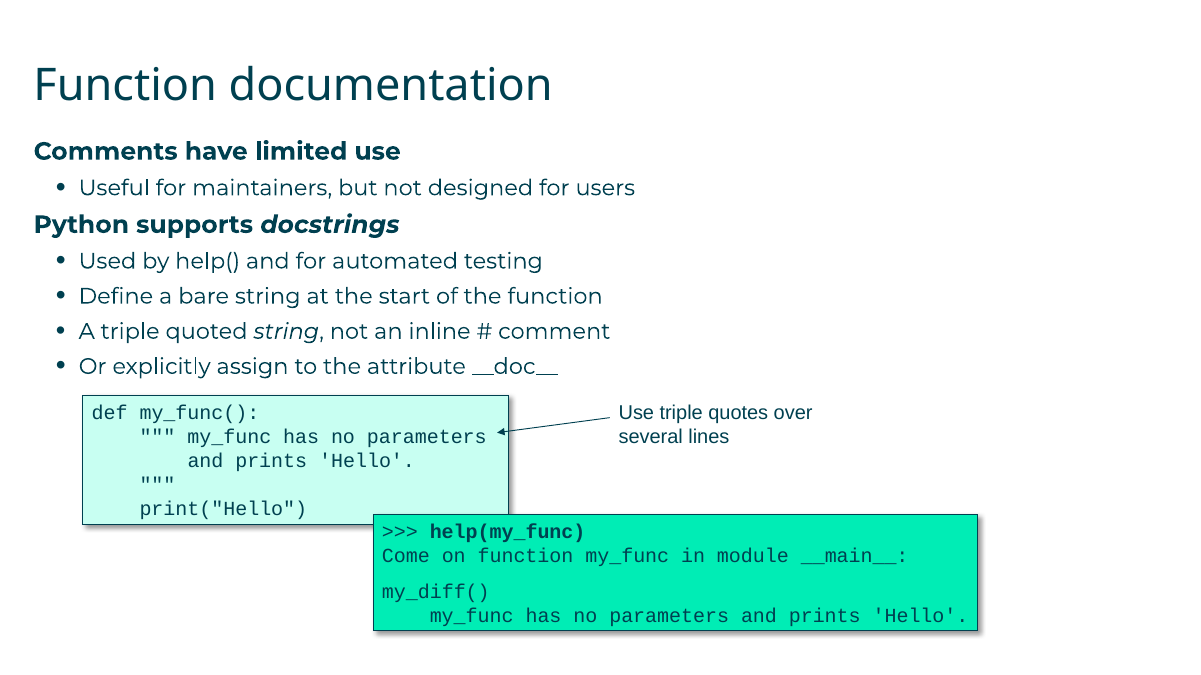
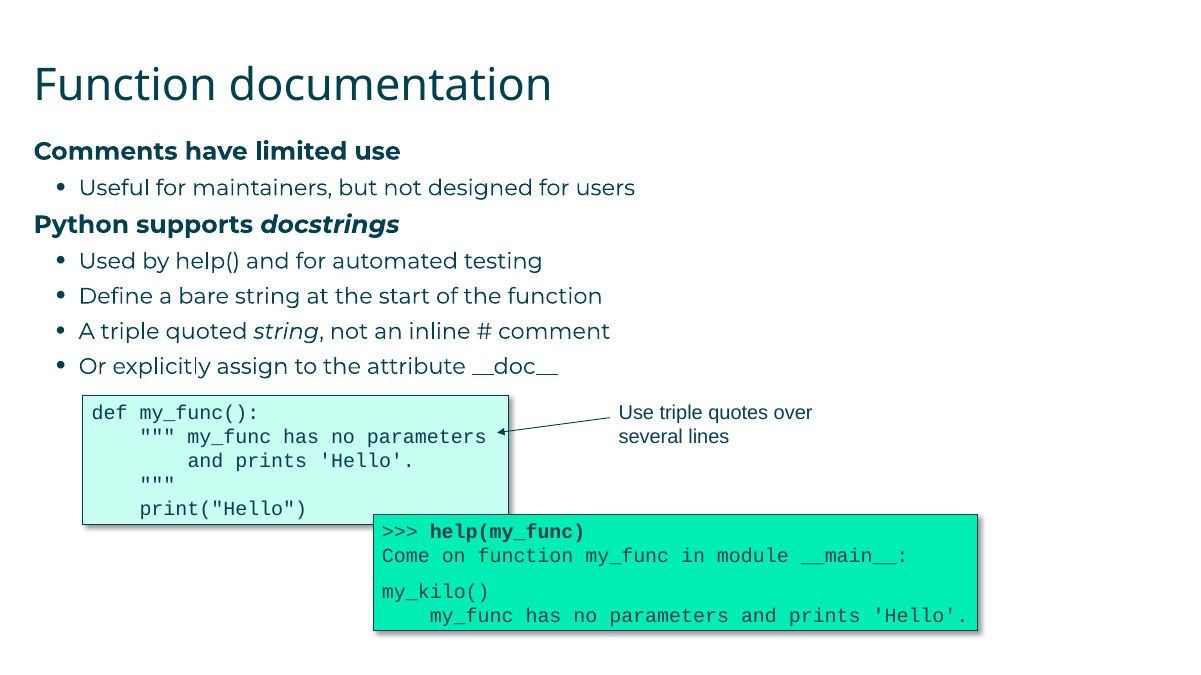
my_diff(: my_diff( -> my_kilo(
